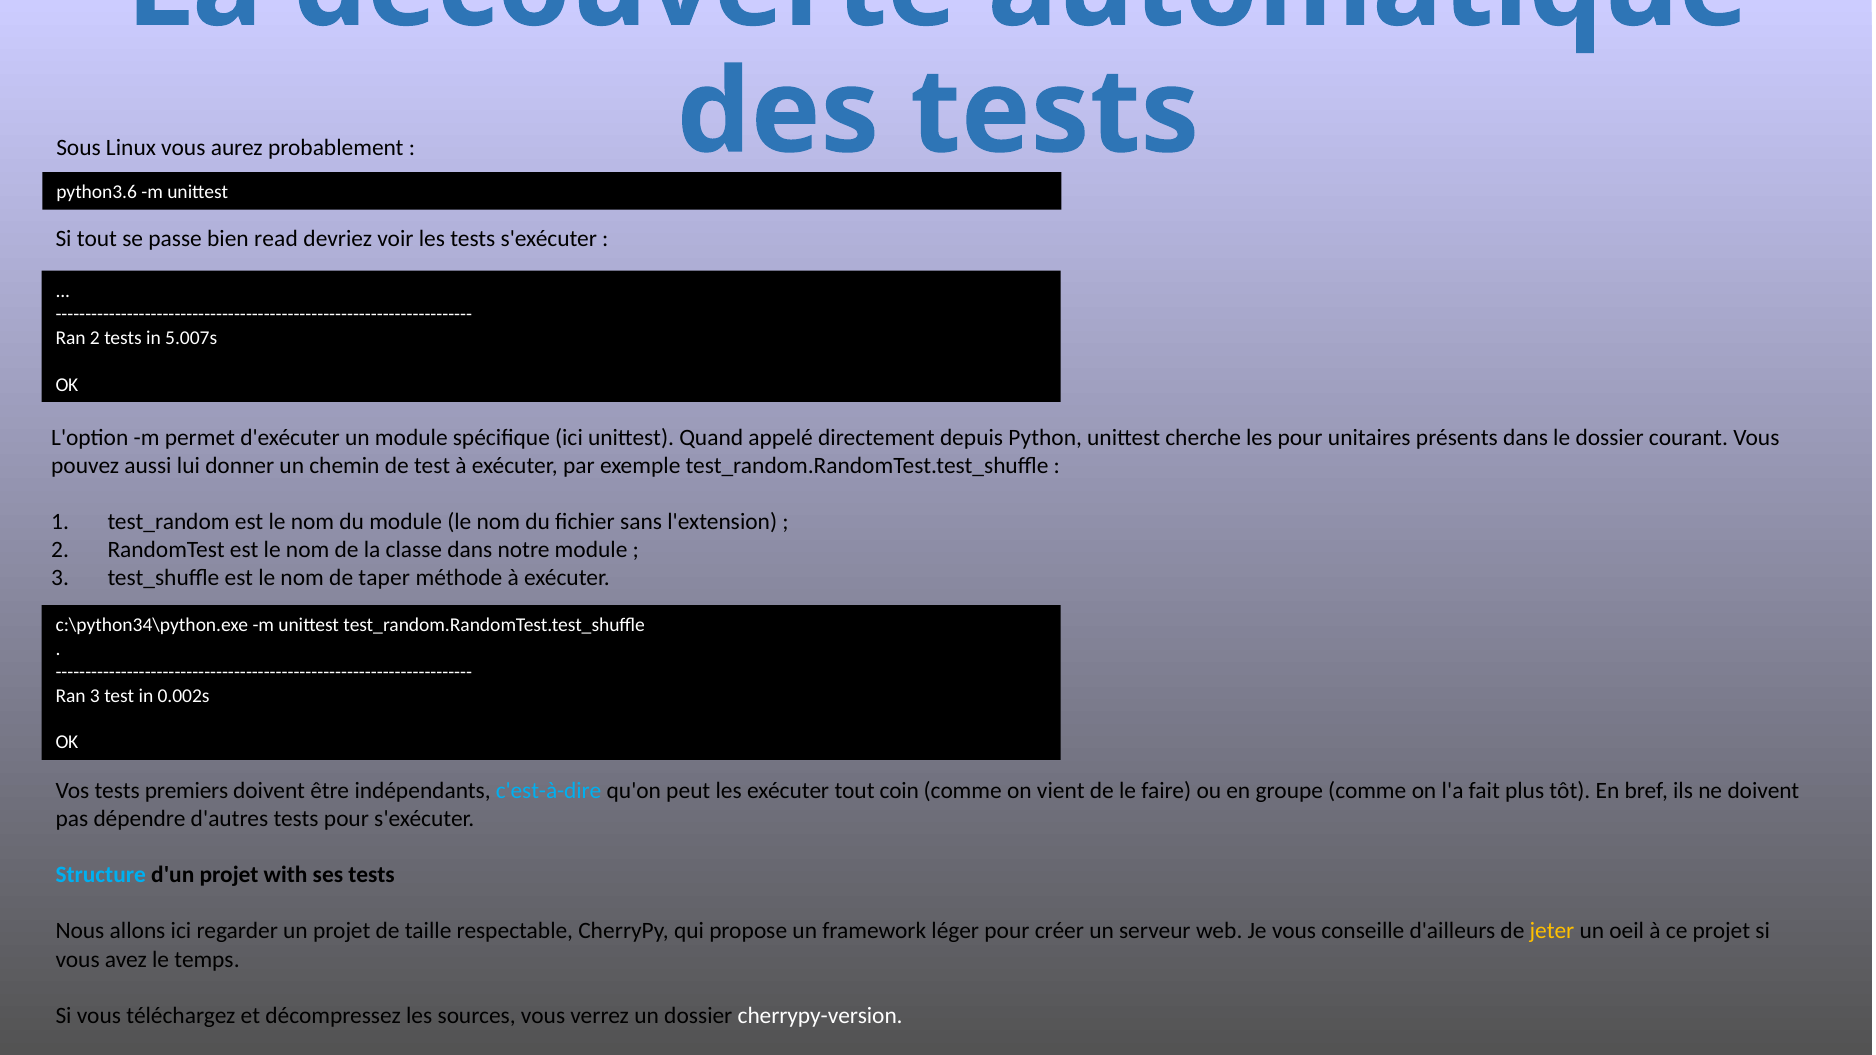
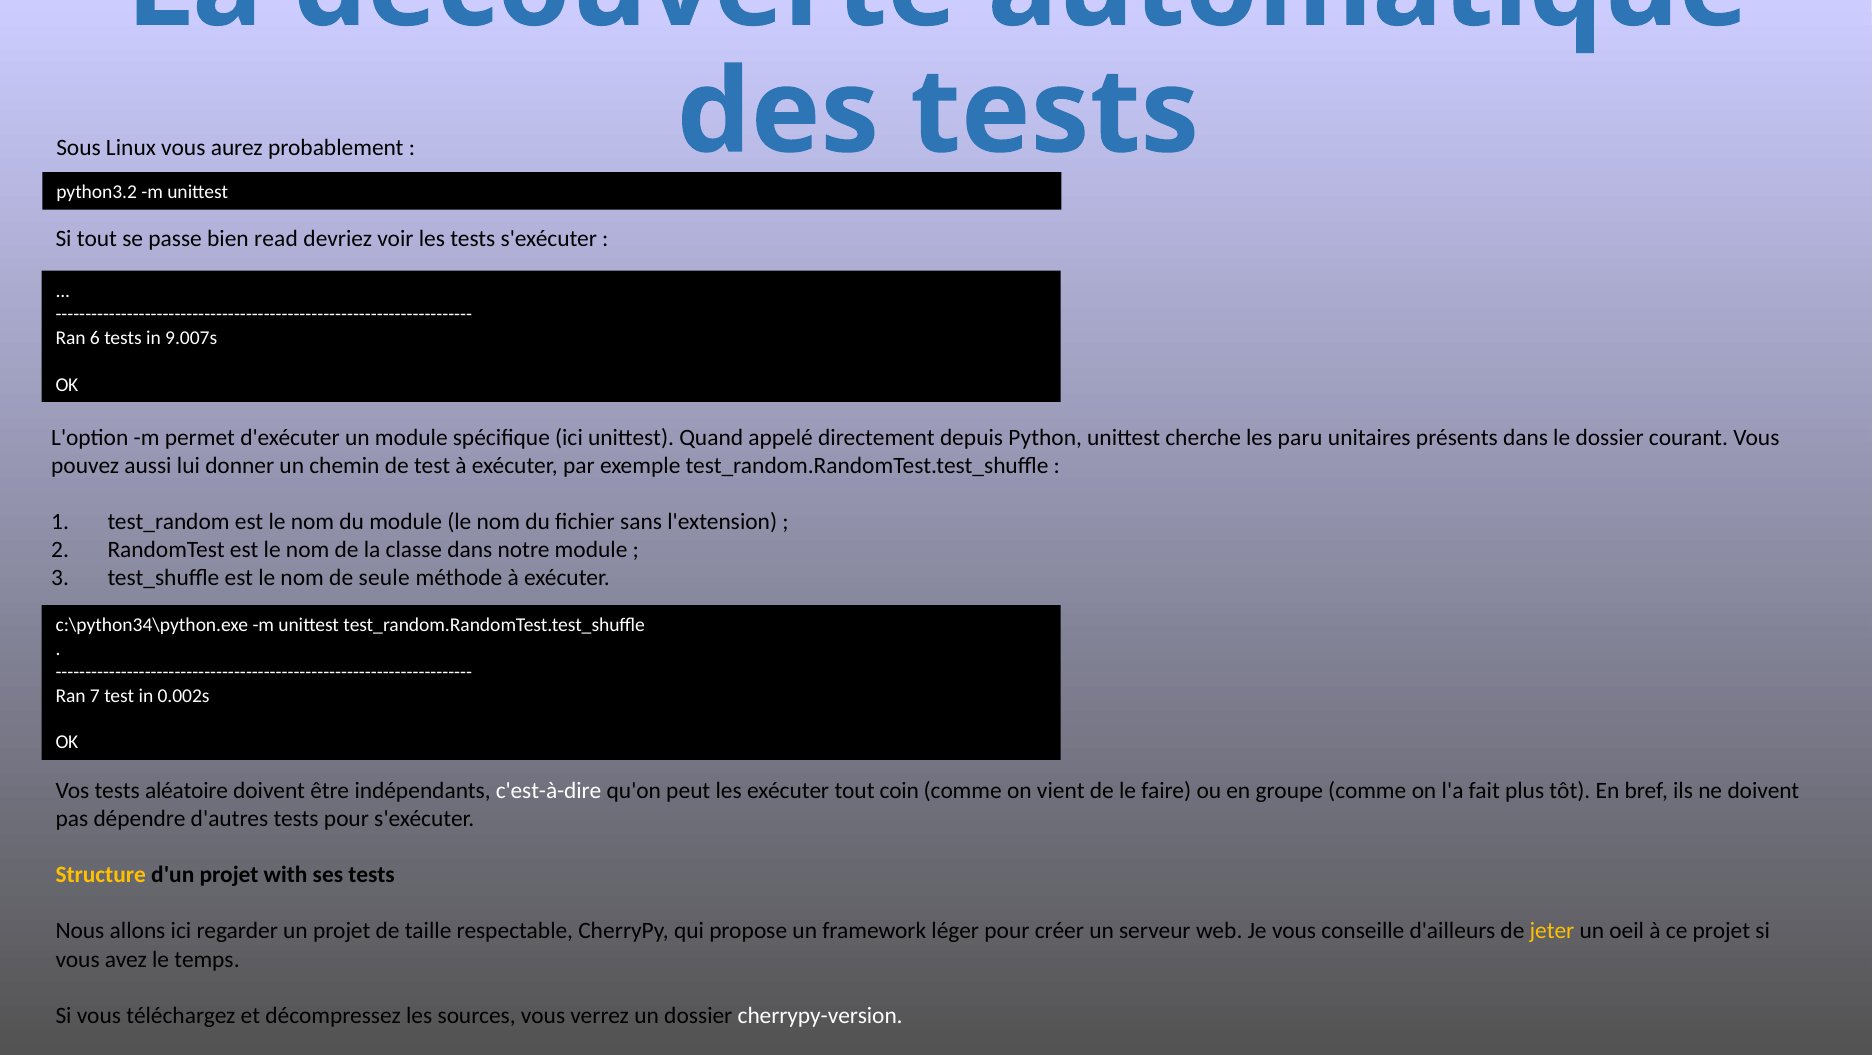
python3.6: python3.6 -> python3.2
Ran 2: 2 -> 6
5.007s: 5.007s -> 9.007s
les pour: pour -> paru
taper: taper -> seule
Ran 3: 3 -> 7
premiers: premiers -> aléatoire
c'est-à-dire colour: light blue -> white
Structure colour: light blue -> yellow
